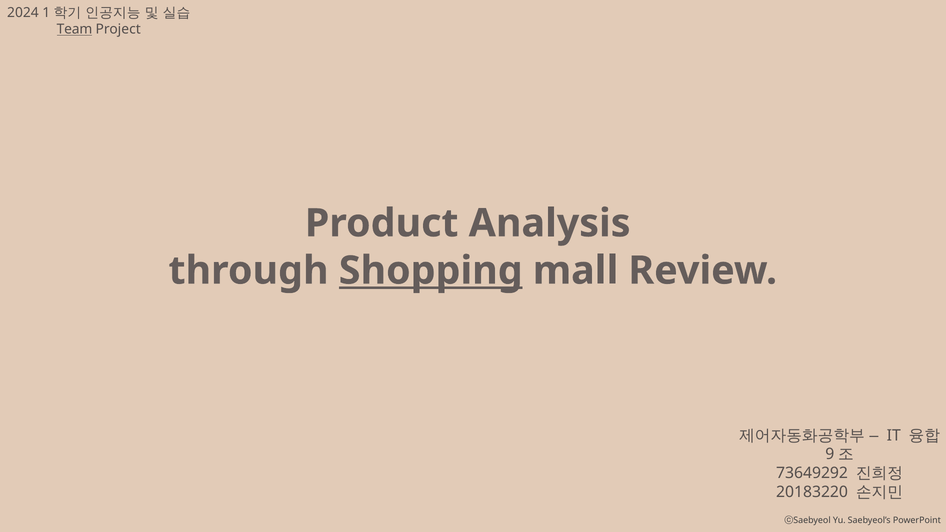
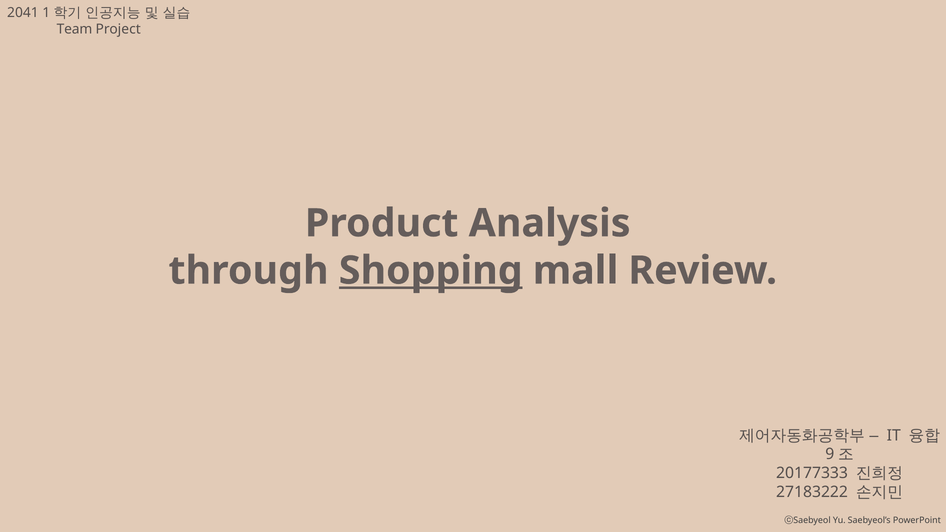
2024: 2024 -> 2041
Team underline: present -> none
73649292: 73649292 -> 20177333
20183220: 20183220 -> 27183222
